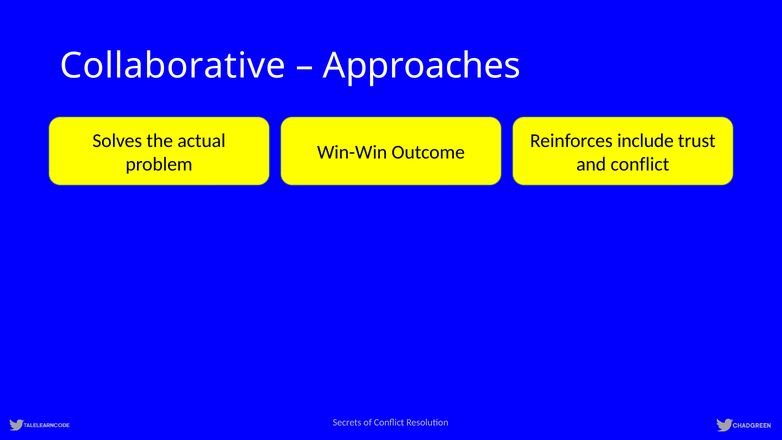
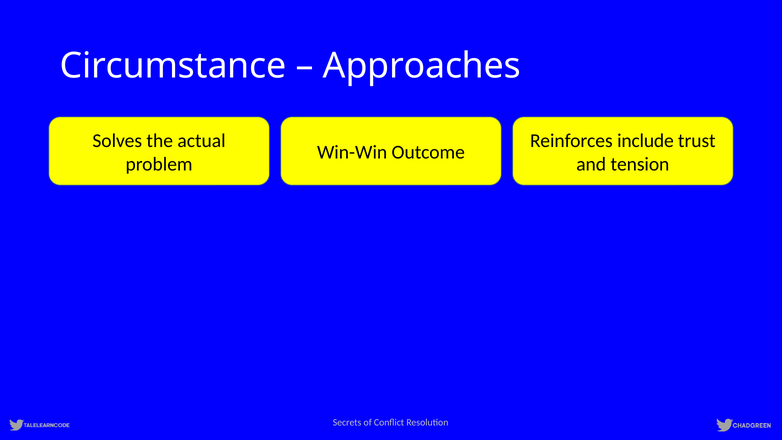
Collaborative: Collaborative -> Circumstance
and conflict: conflict -> tension
